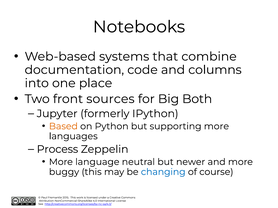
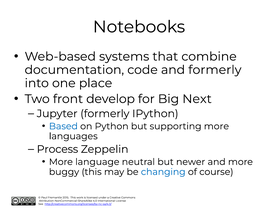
and columns: columns -> formerly
sources: sources -> develop
Both: Both -> Next
Based colour: orange -> blue
